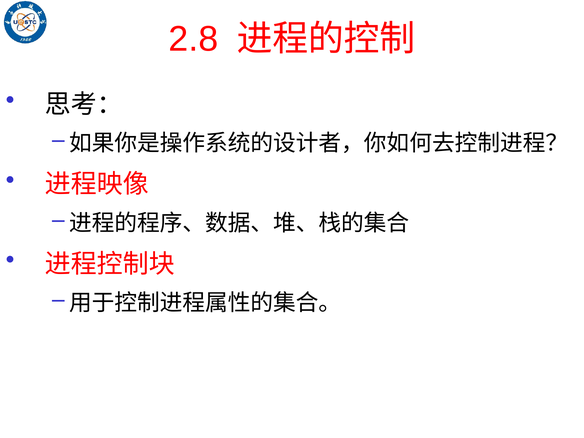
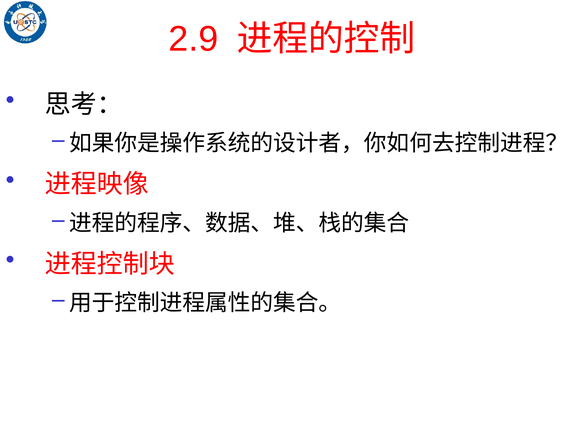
2.8: 2.8 -> 2.9
